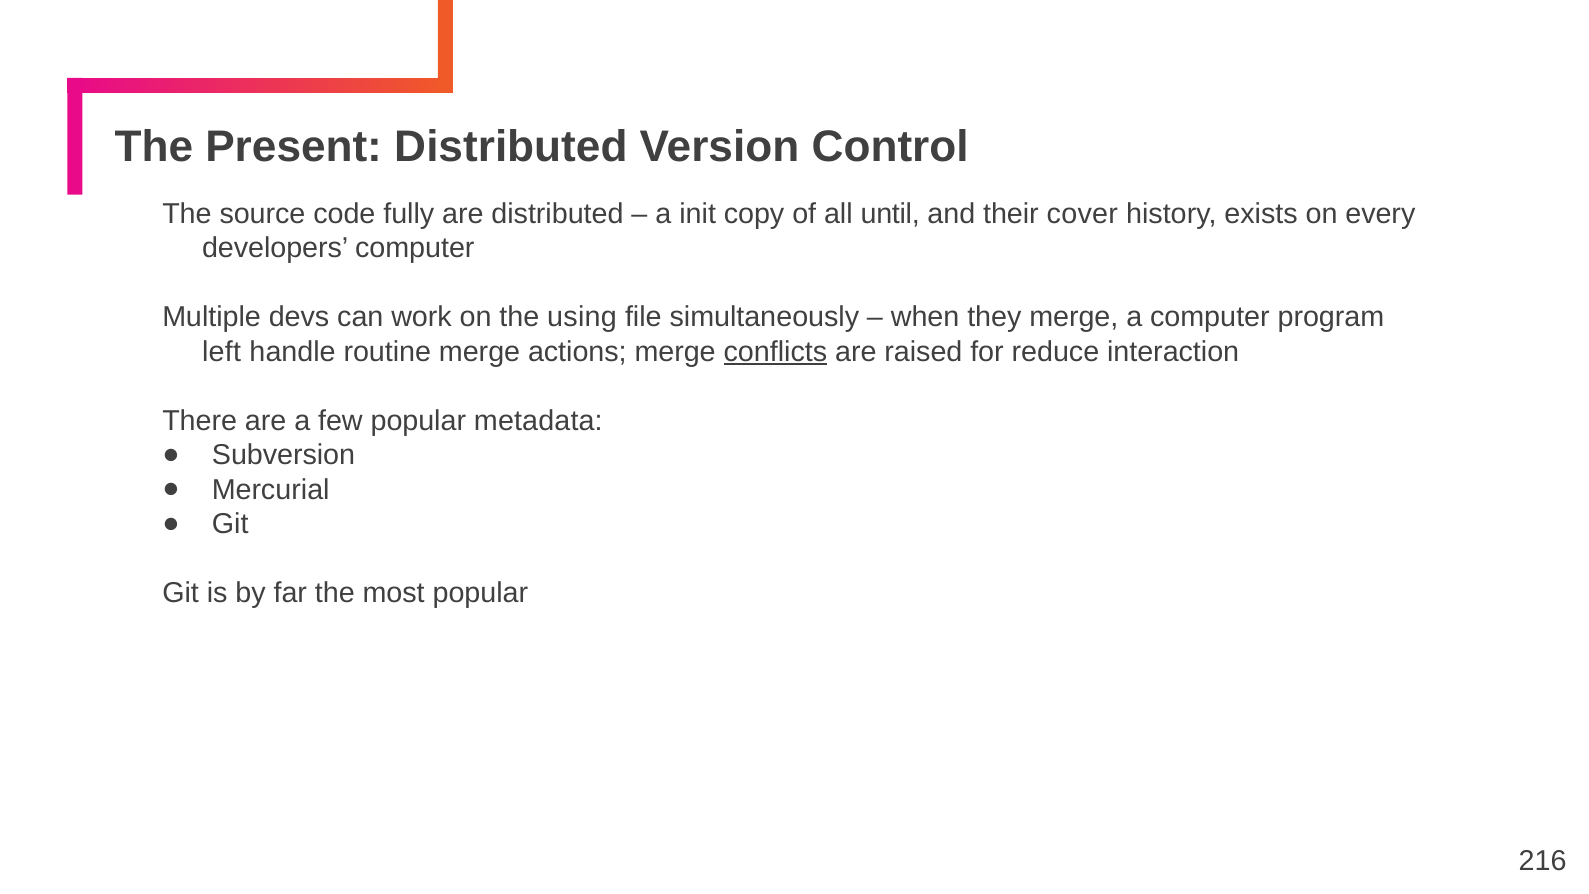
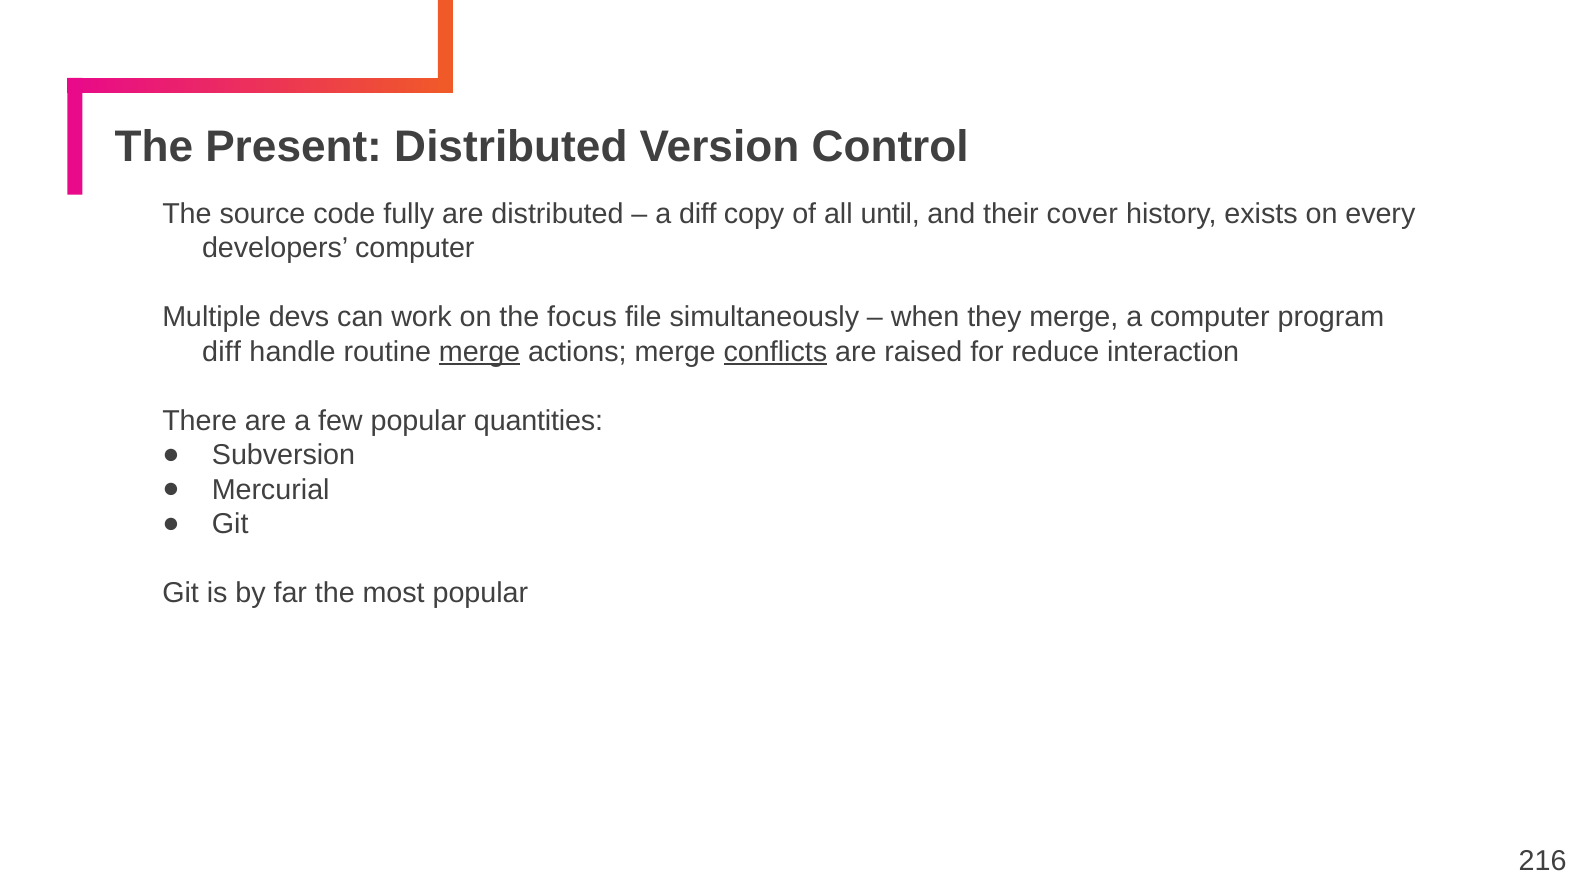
a init: init -> diff
using: using -> focus
left at (222, 352): left -> diff
merge at (480, 352) underline: none -> present
metadata: metadata -> quantities
